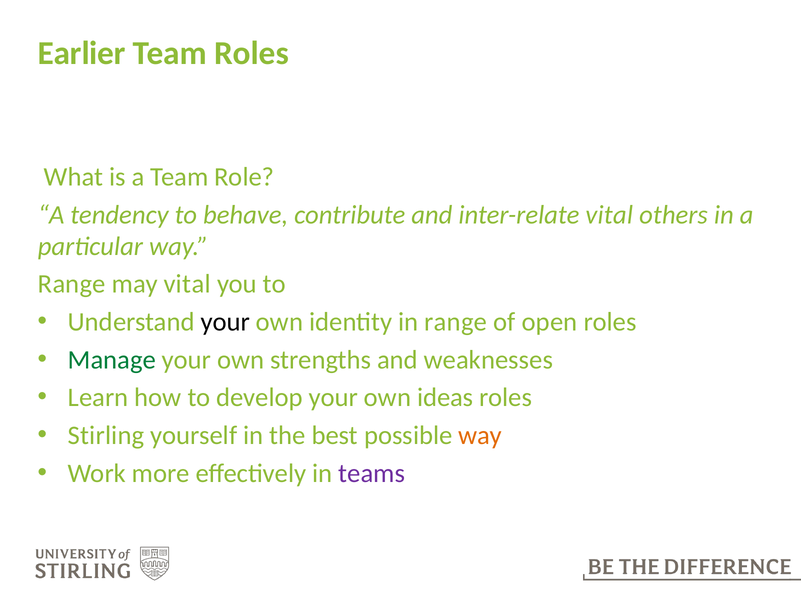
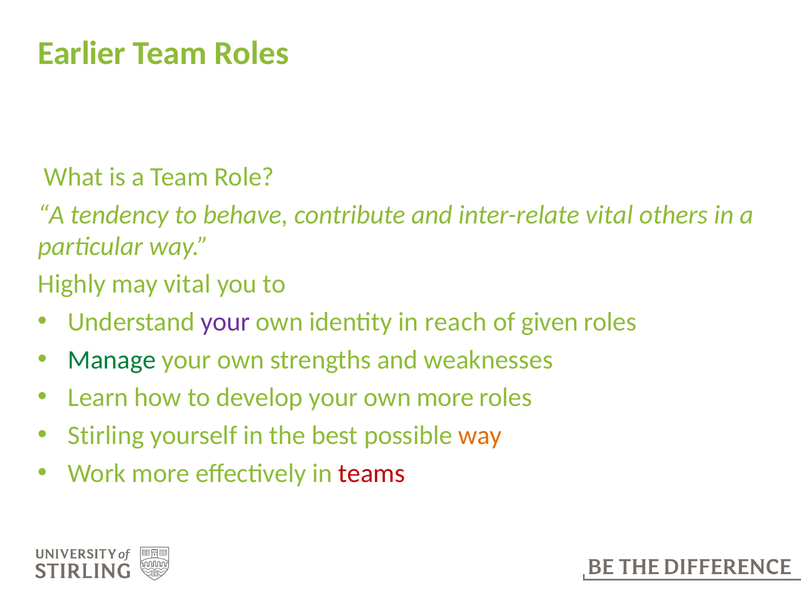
Range at (72, 284): Range -> Highly
your at (225, 322) colour: black -> purple
in range: range -> reach
open: open -> given
own ideas: ideas -> more
teams colour: purple -> red
